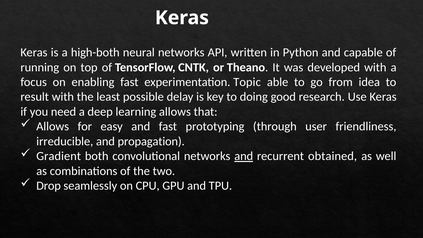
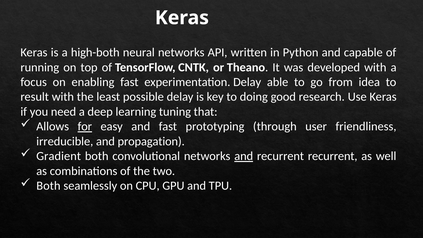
experimentation Topic: Topic -> Delay
learning allows: allows -> tuning
for underline: none -> present
recurrent obtained: obtained -> recurrent
Drop at (49, 186): Drop -> Both
